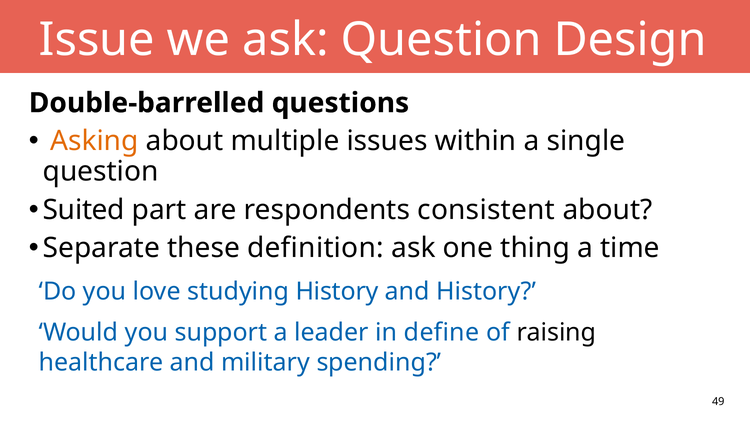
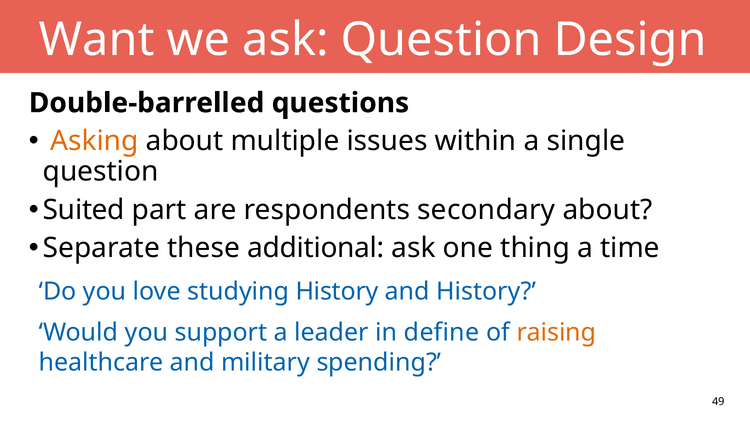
Issue: Issue -> Want
consistent: consistent -> secondary
definition: definition -> additional
raising colour: black -> orange
